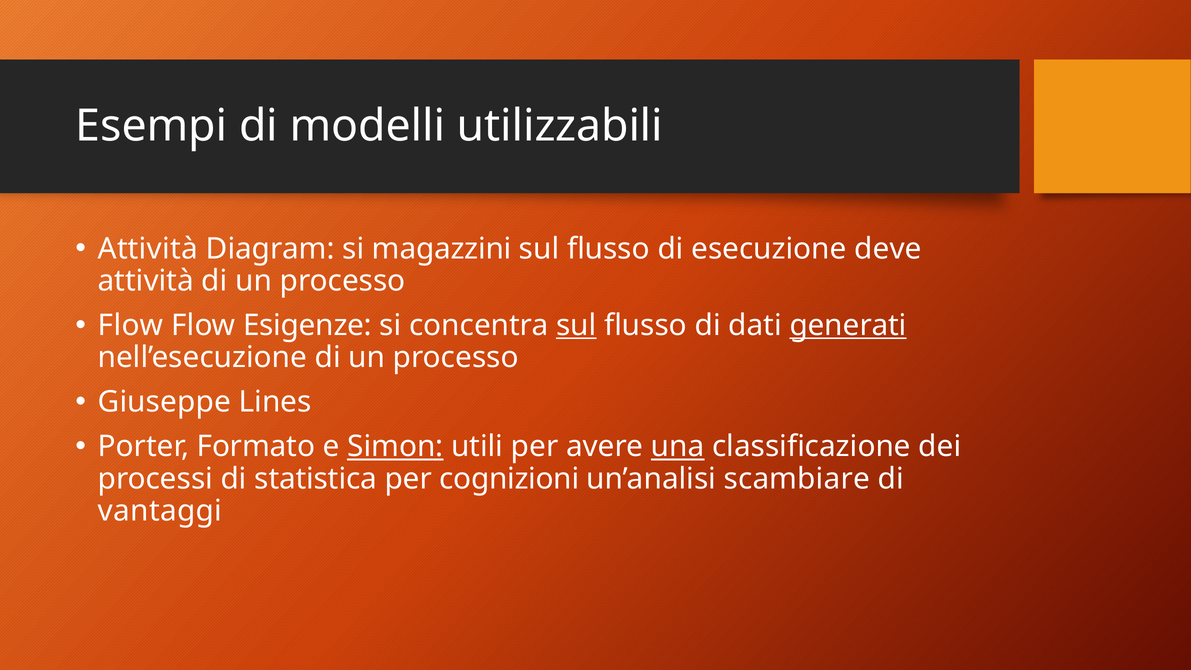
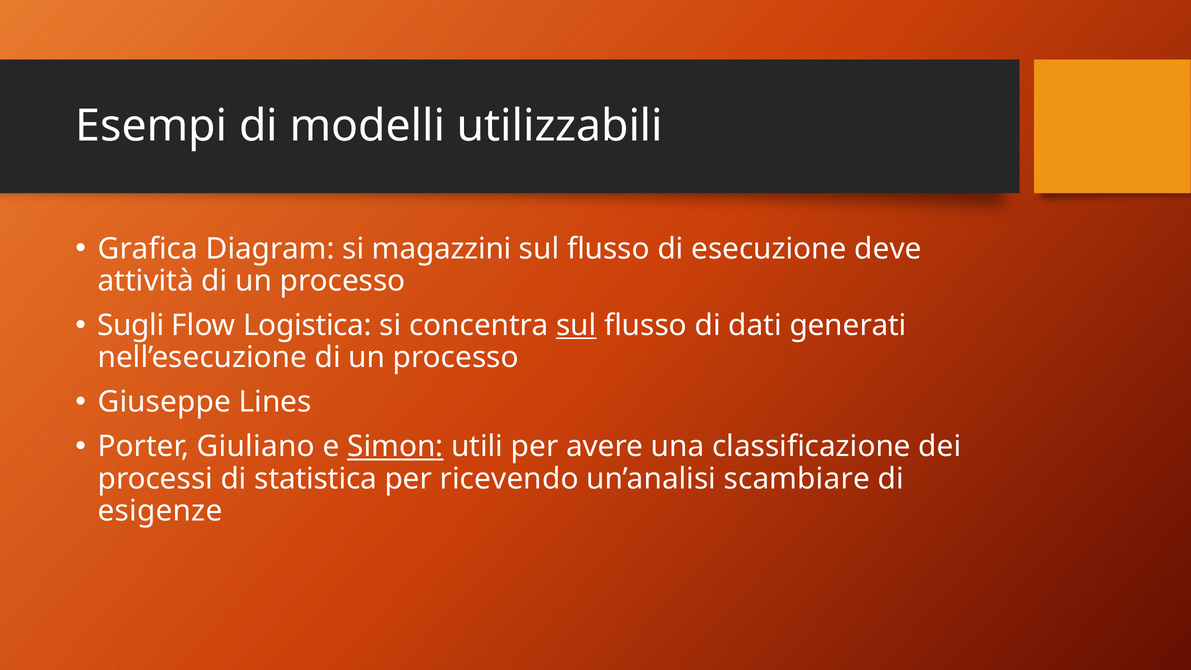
Attività at (148, 249): Attività -> Grafica
Flow at (131, 325): Flow -> Sugli
Esigenze: Esigenze -> Logistica
generati underline: present -> none
Formato: Formato -> Giuliano
una underline: present -> none
cognizioni: cognizioni -> ricevendo
vantaggi: vantaggi -> esigenze
